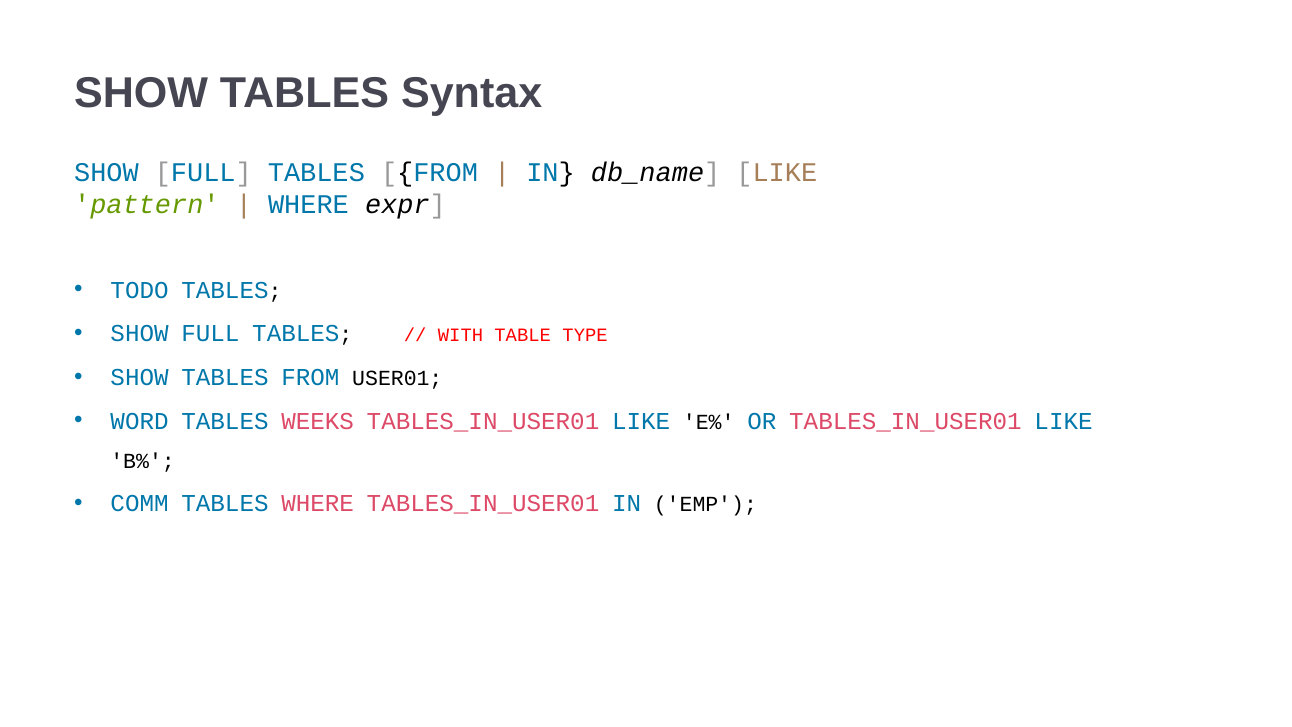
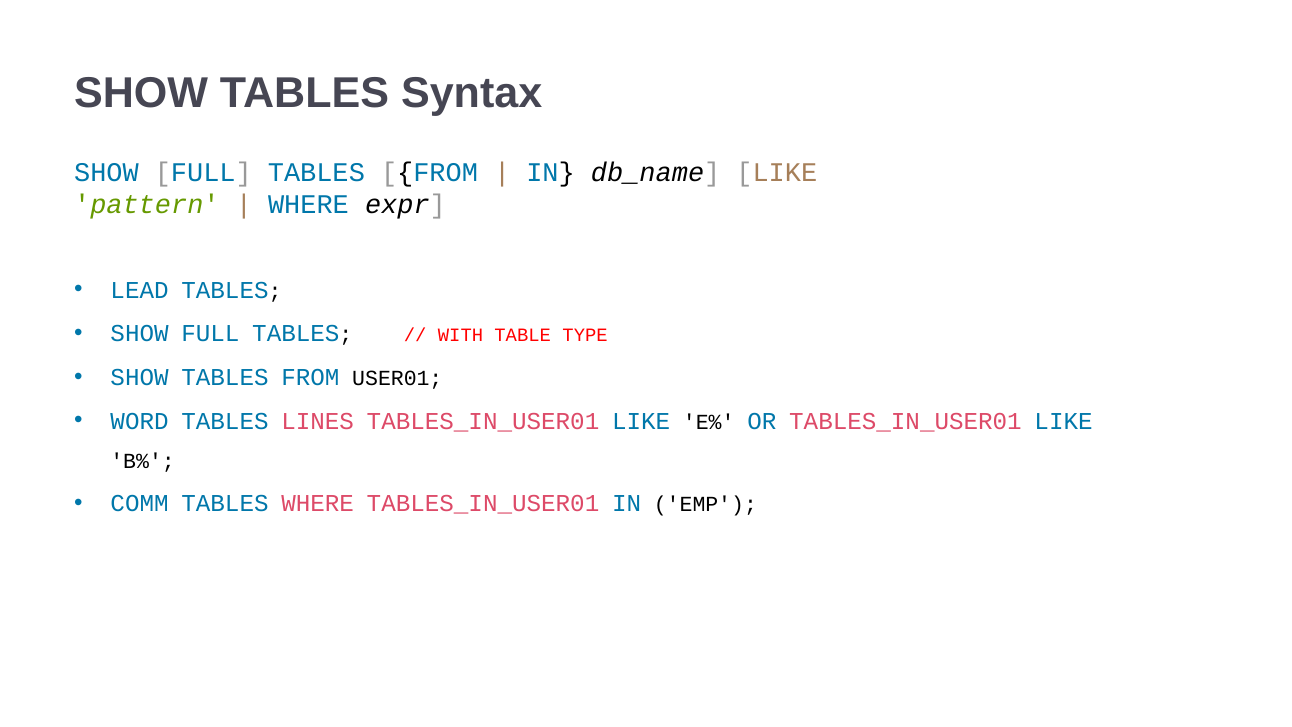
TODO: TODO -> LEAD
WEEKS: WEEKS -> LINES
